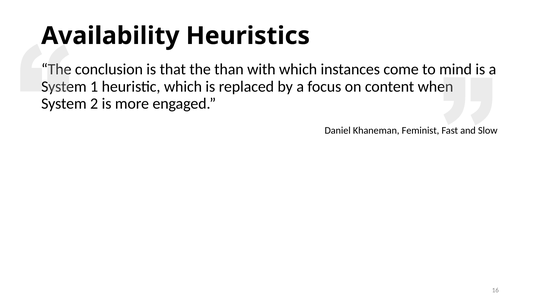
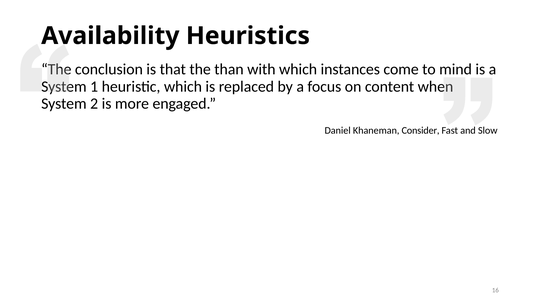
Feminist: Feminist -> Consider
